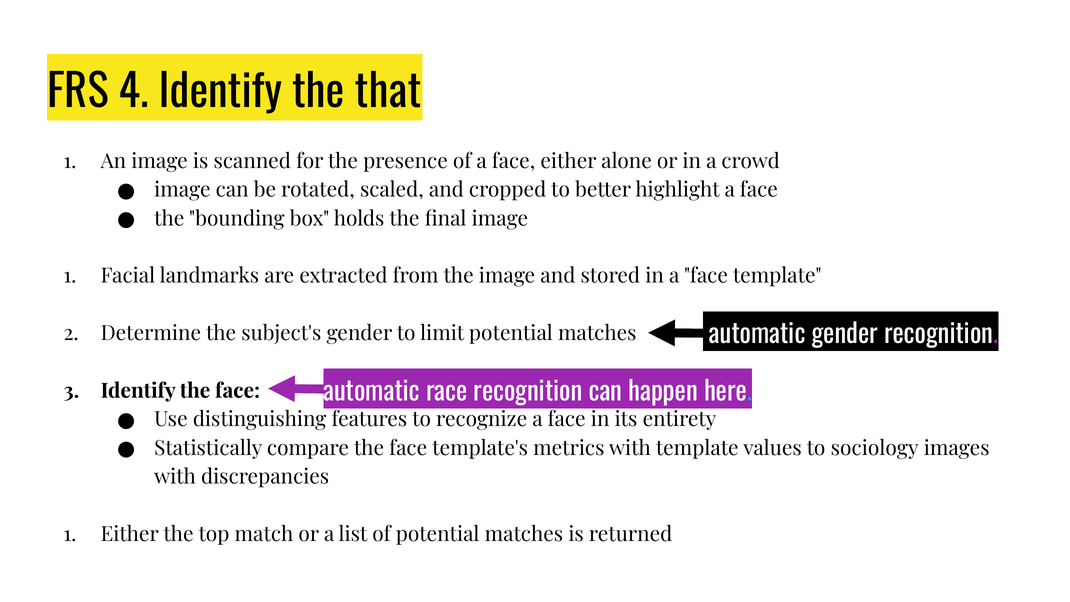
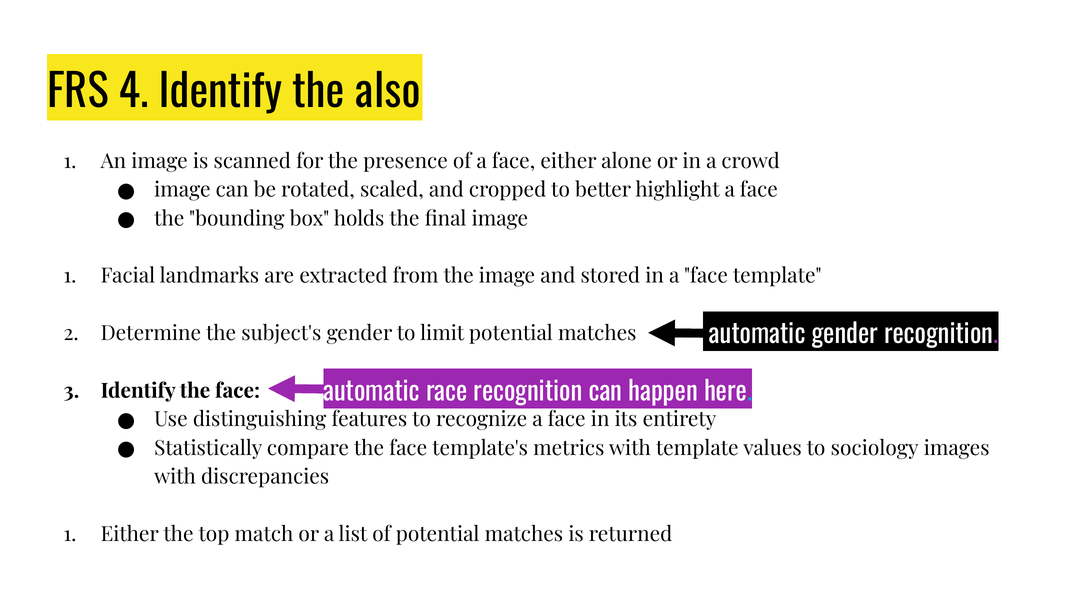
that: that -> also
